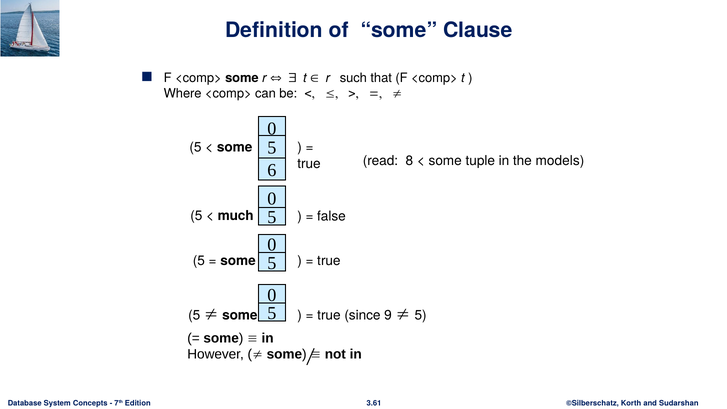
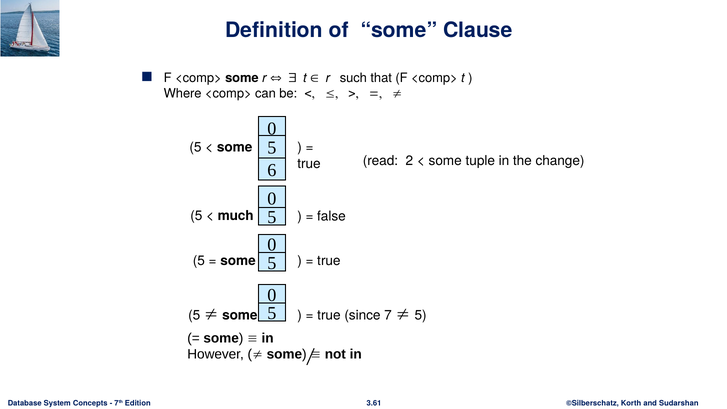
8: 8 -> 2
models: models -> change
9: 9 -> 7
